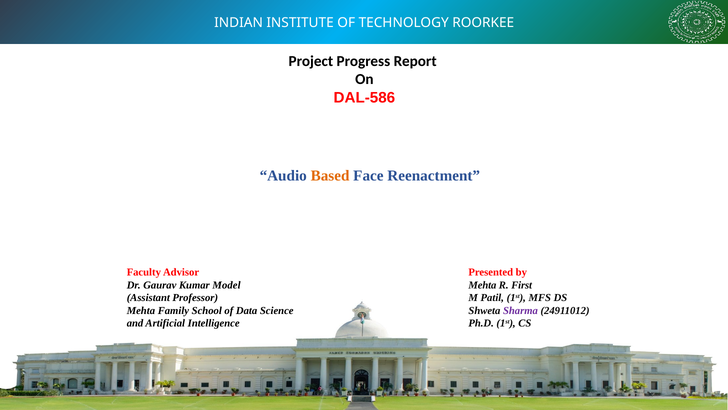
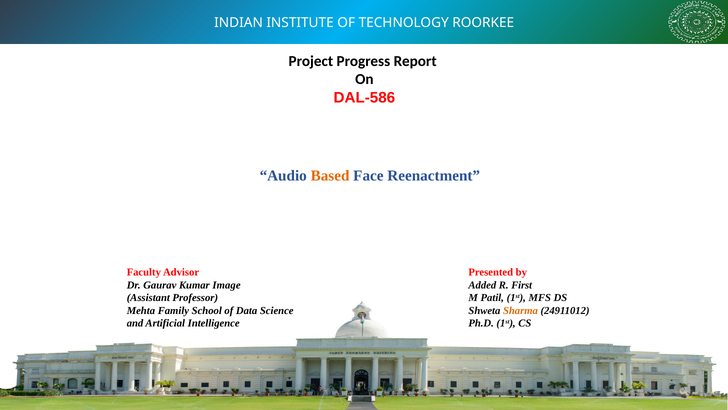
Mehta at (482, 285): Mehta -> Added
Model: Model -> Image
Sharma colour: purple -> orange
